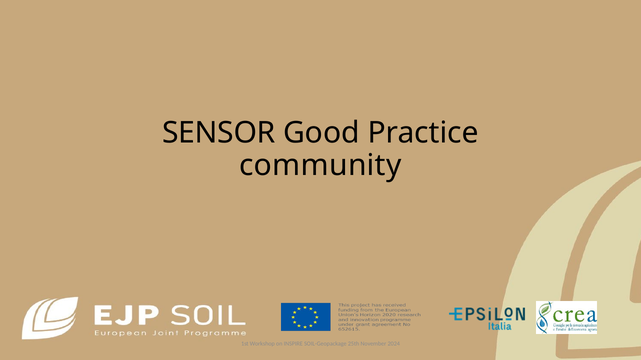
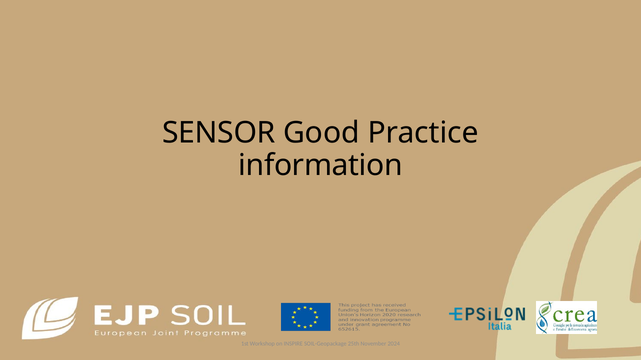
community: community -> information
